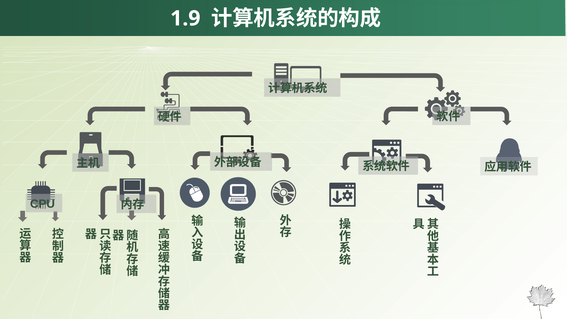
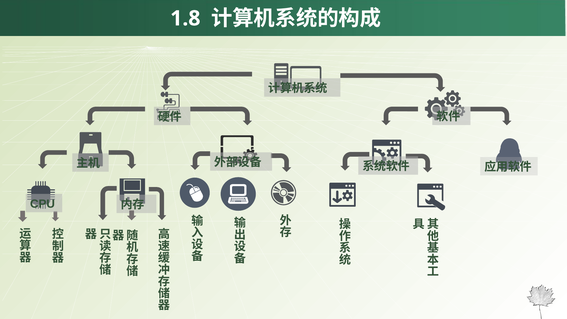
1.9: 1.9 -> 1.8
